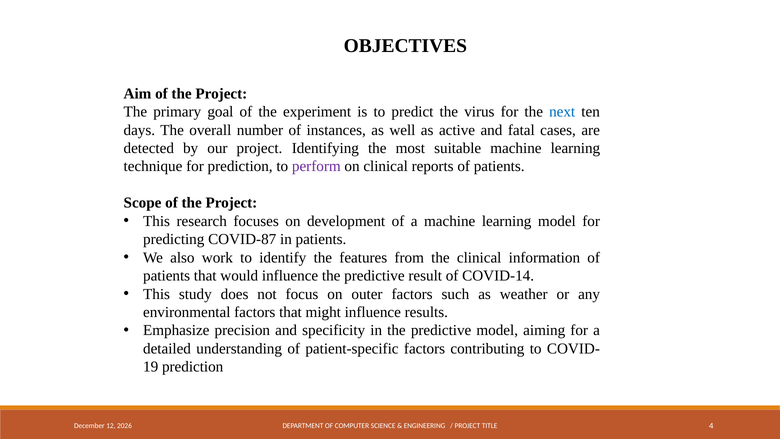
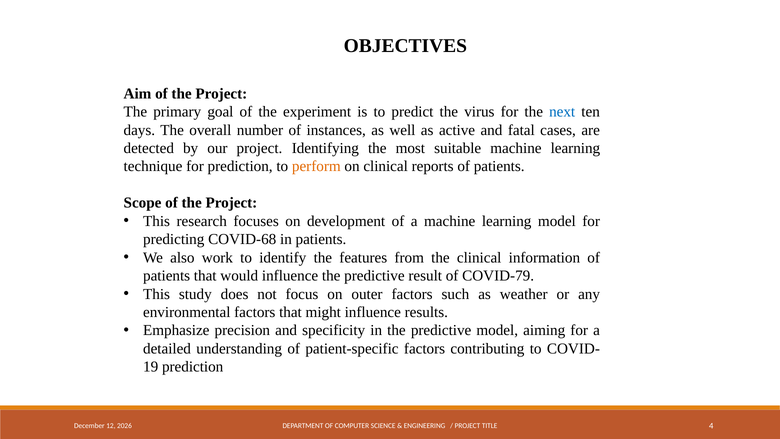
perform colour: purple -> orange
COVID-87: COVID-87 -> COVID-68
COVID-14: COVID-14 -> COVID-79
